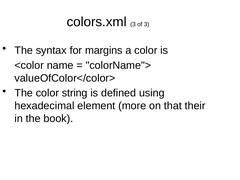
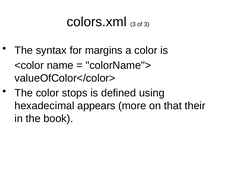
string: string -> stops
element: element -> appears
